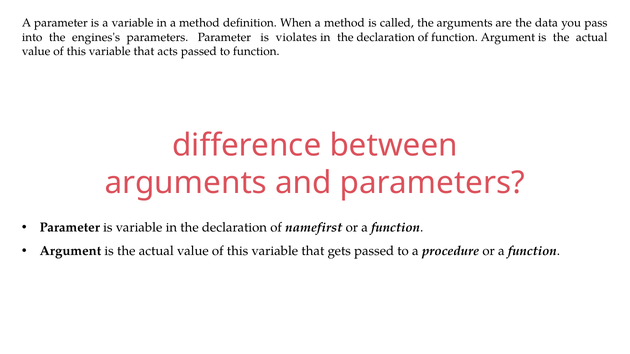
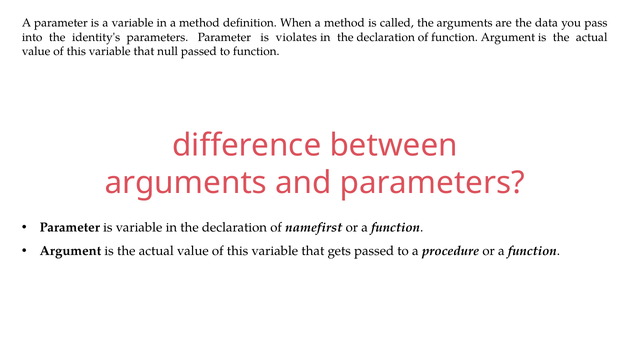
engines's: engines's -> identity's
acts: acts -> null
